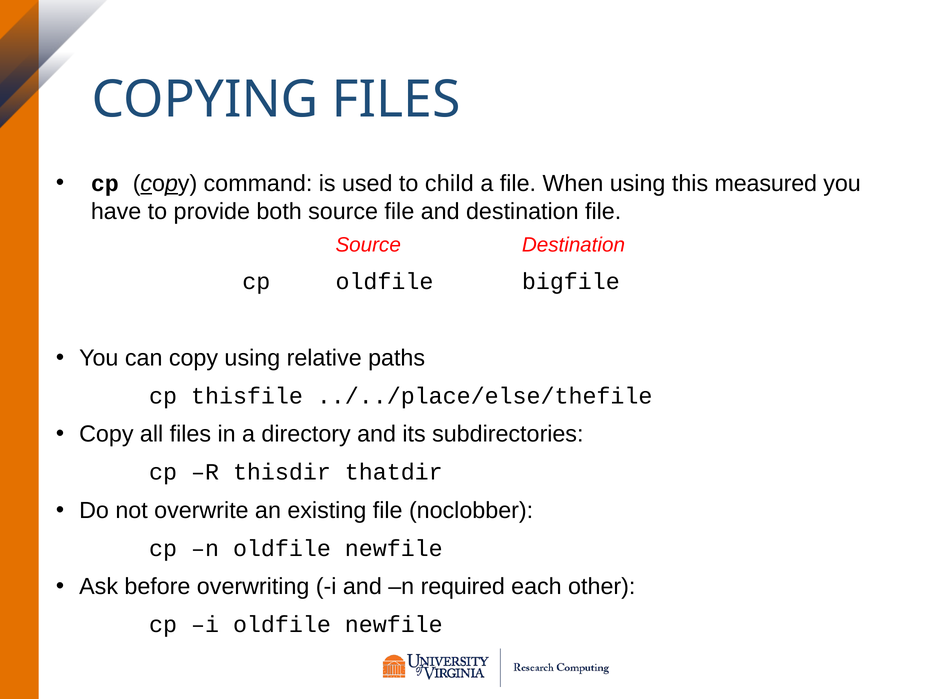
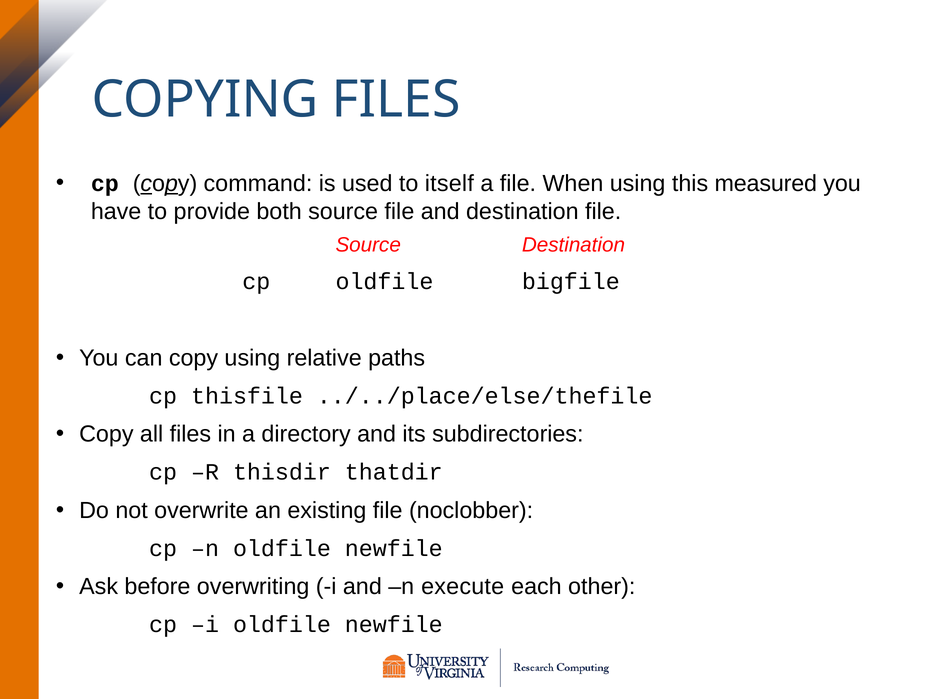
child: child -> itself
required: required -> execute
